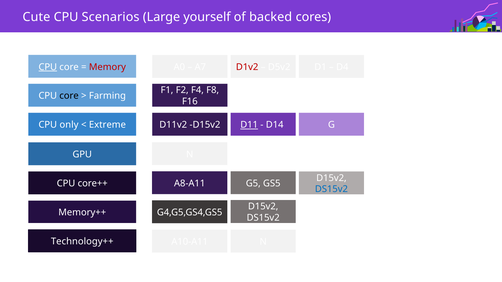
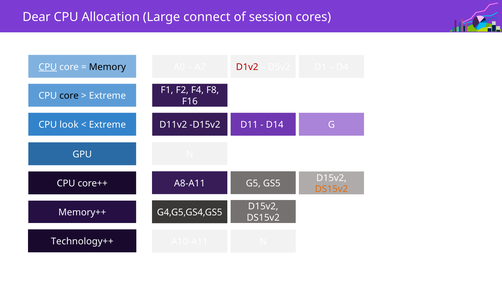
Cute: Cute -> Dear
Scenarios: Scenarios -> Allocation
yourself: yourself -> connect
backed: backed -> session
Memory colour: red -> black
Farming at (107, 96): Farming -> Extreme
only: only -> look
D11 underline: present -> none
DS15v2 at (331, 189) colour: blue -> orange
